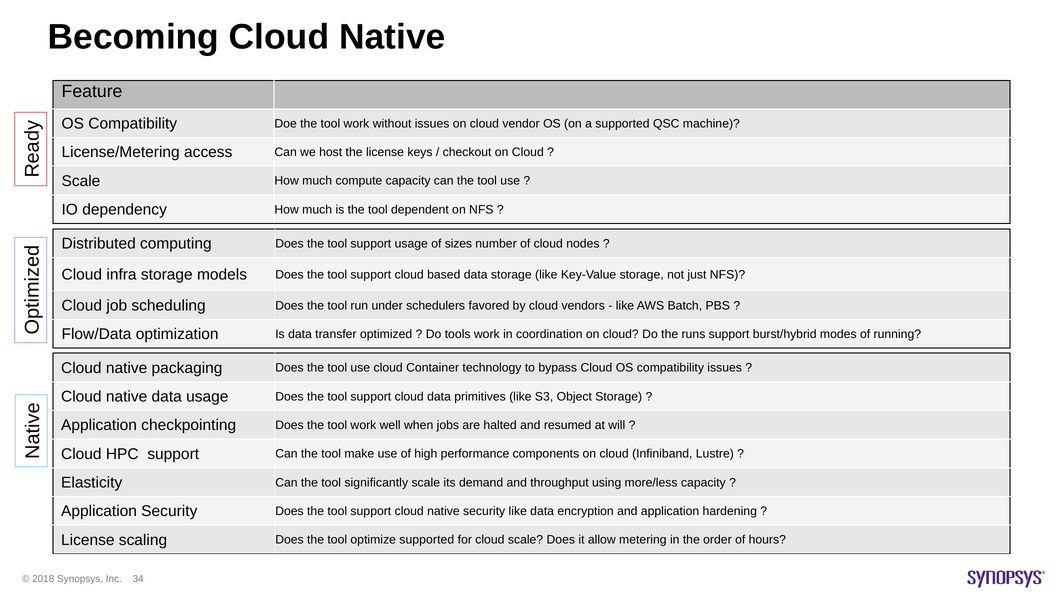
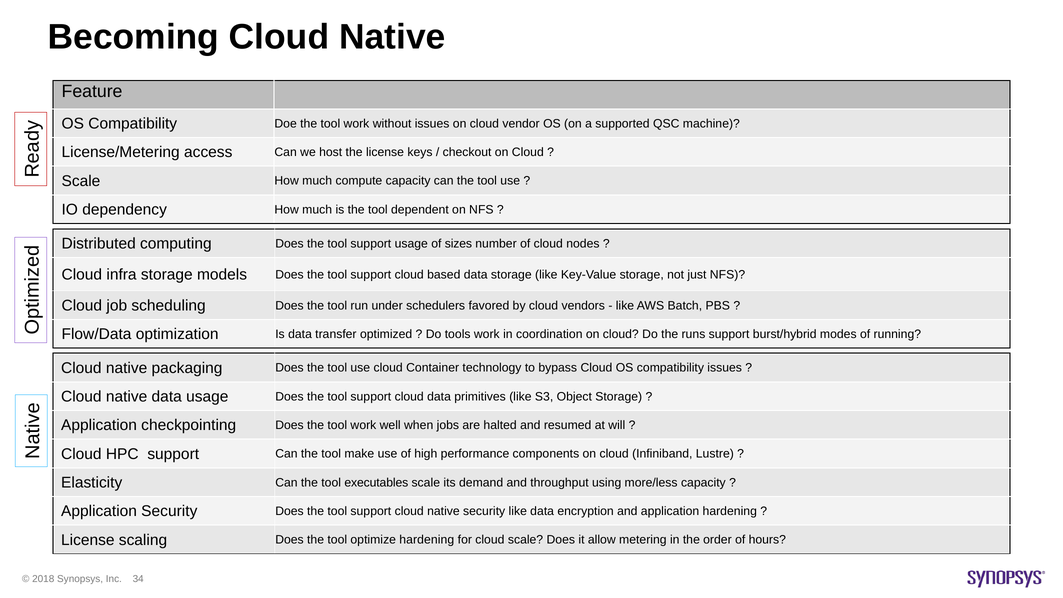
significantly: significantly -> executables
optimize supported: supported -> hardening
